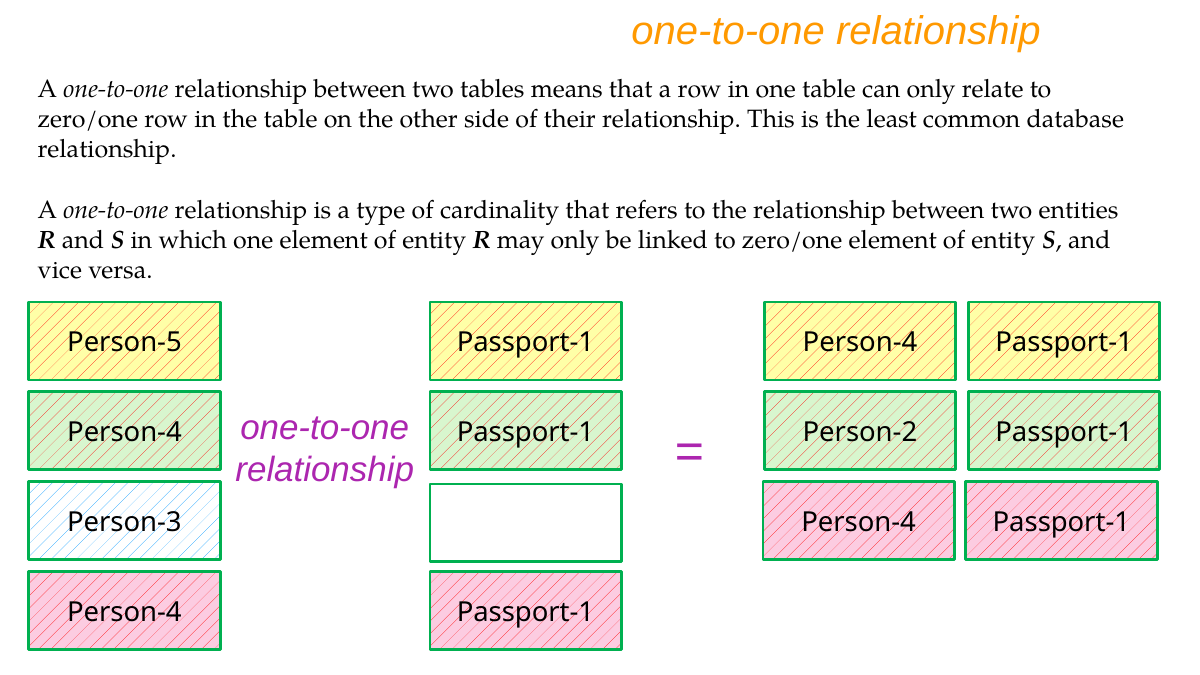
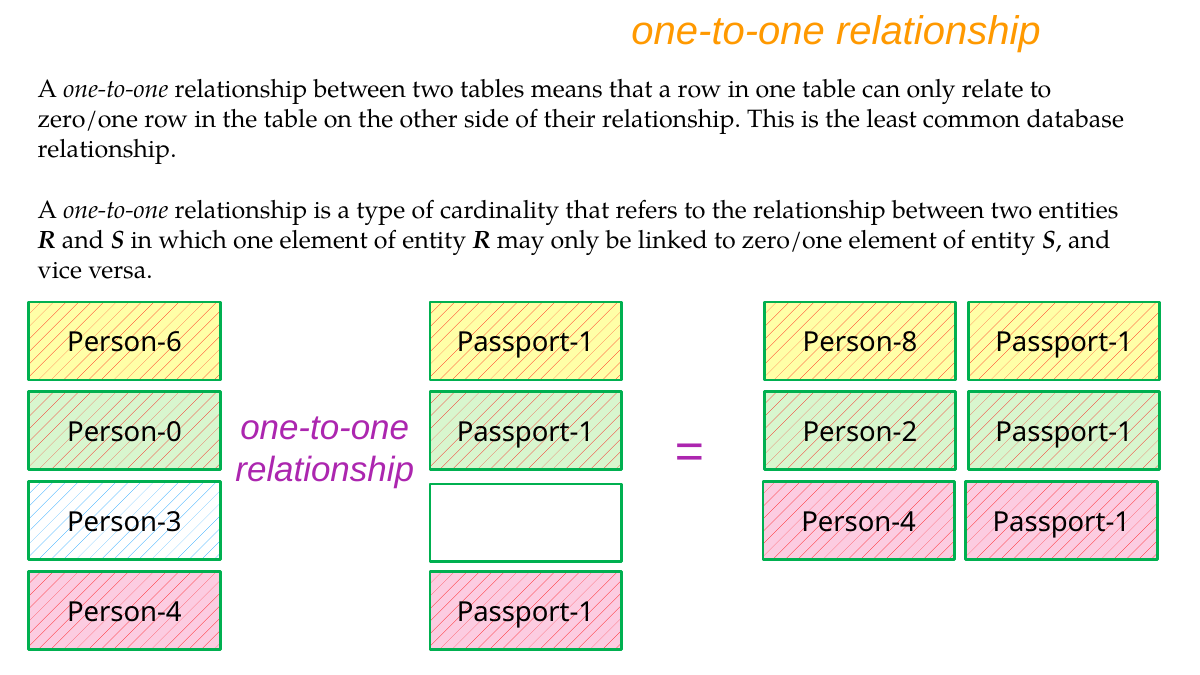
Person-5: Person-5 -> Person-6
Person-4 at (860, 343): Person-4 -> Person-8
Person-4 at (124, 433): Person-4 -> Person-0
